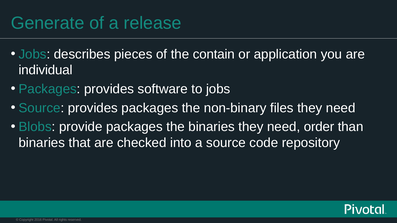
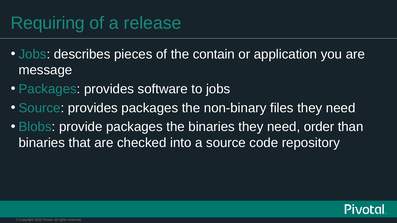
Generate: Generate -> Requiring
individual: individual -> message
